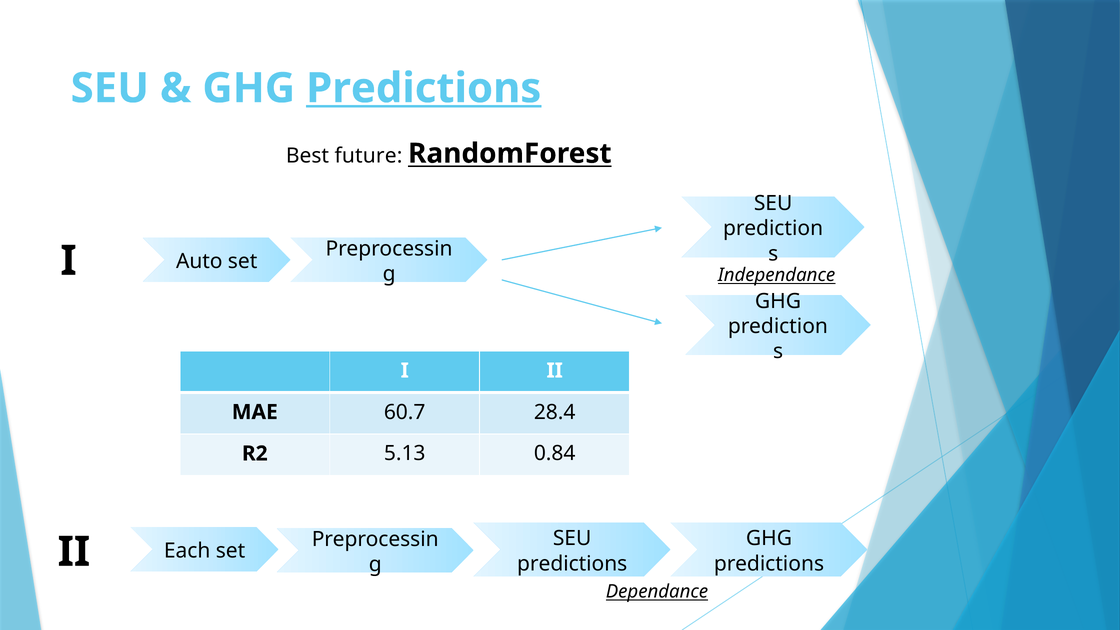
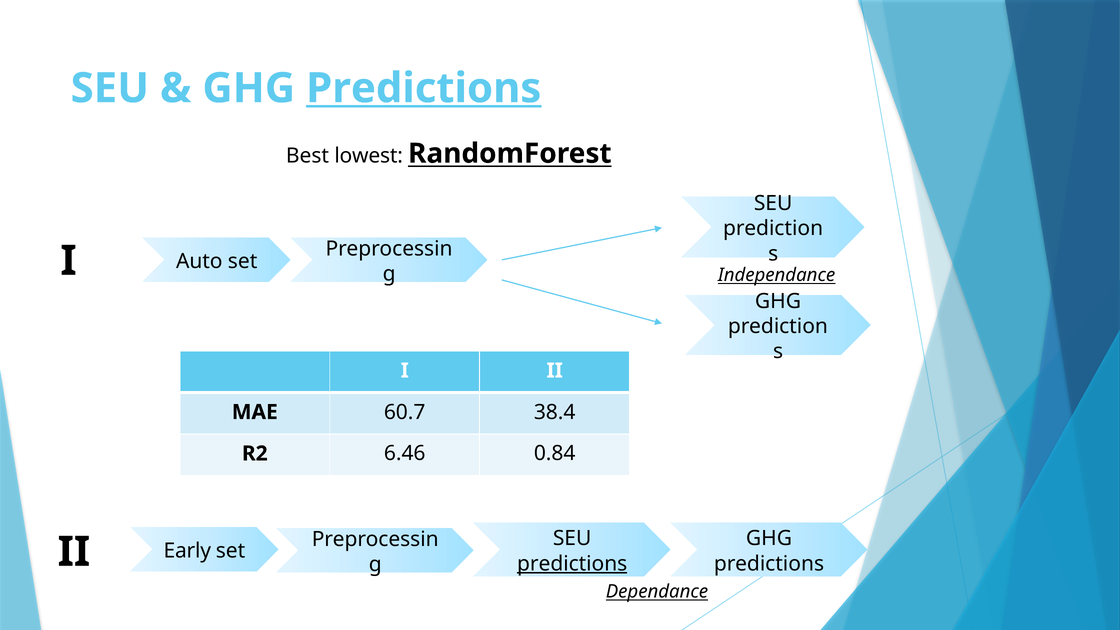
future: future -> lowest
28.4: 28.4 -> 38.4
5.13: 5.13 -> 6.46
Each: Each -> Early
predictions at (572, 564) underline: none -> present
